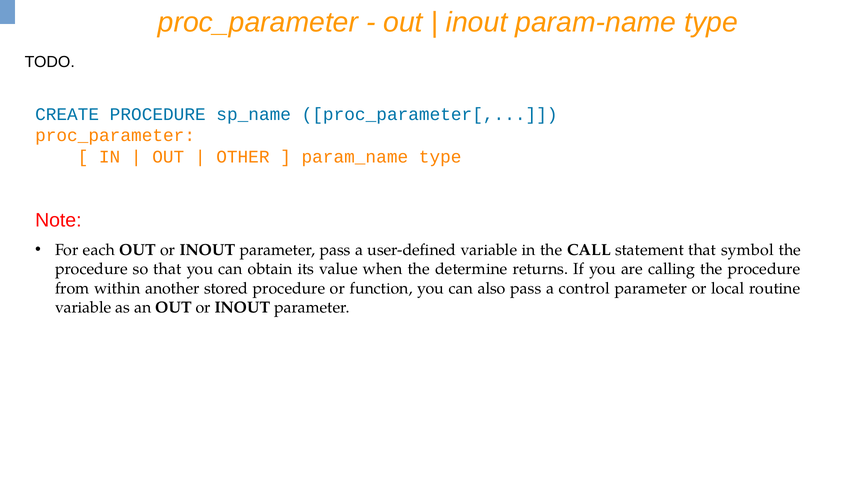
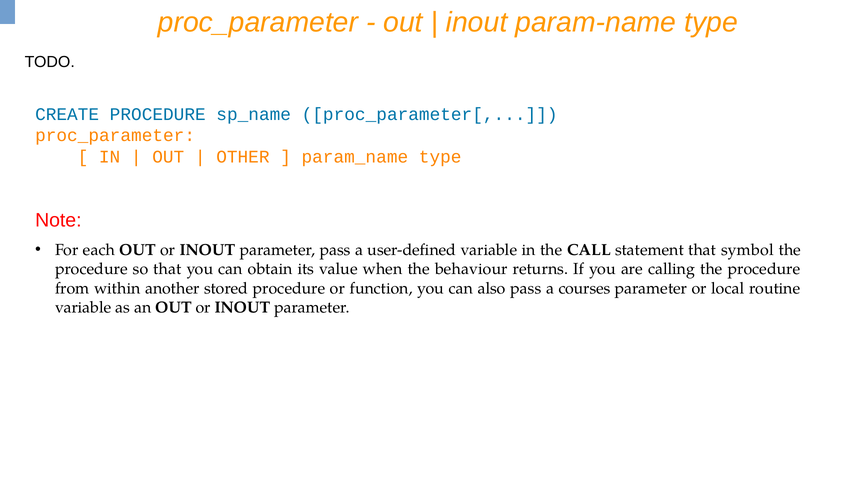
determine: determine -> behaviour
control: control -> courses
